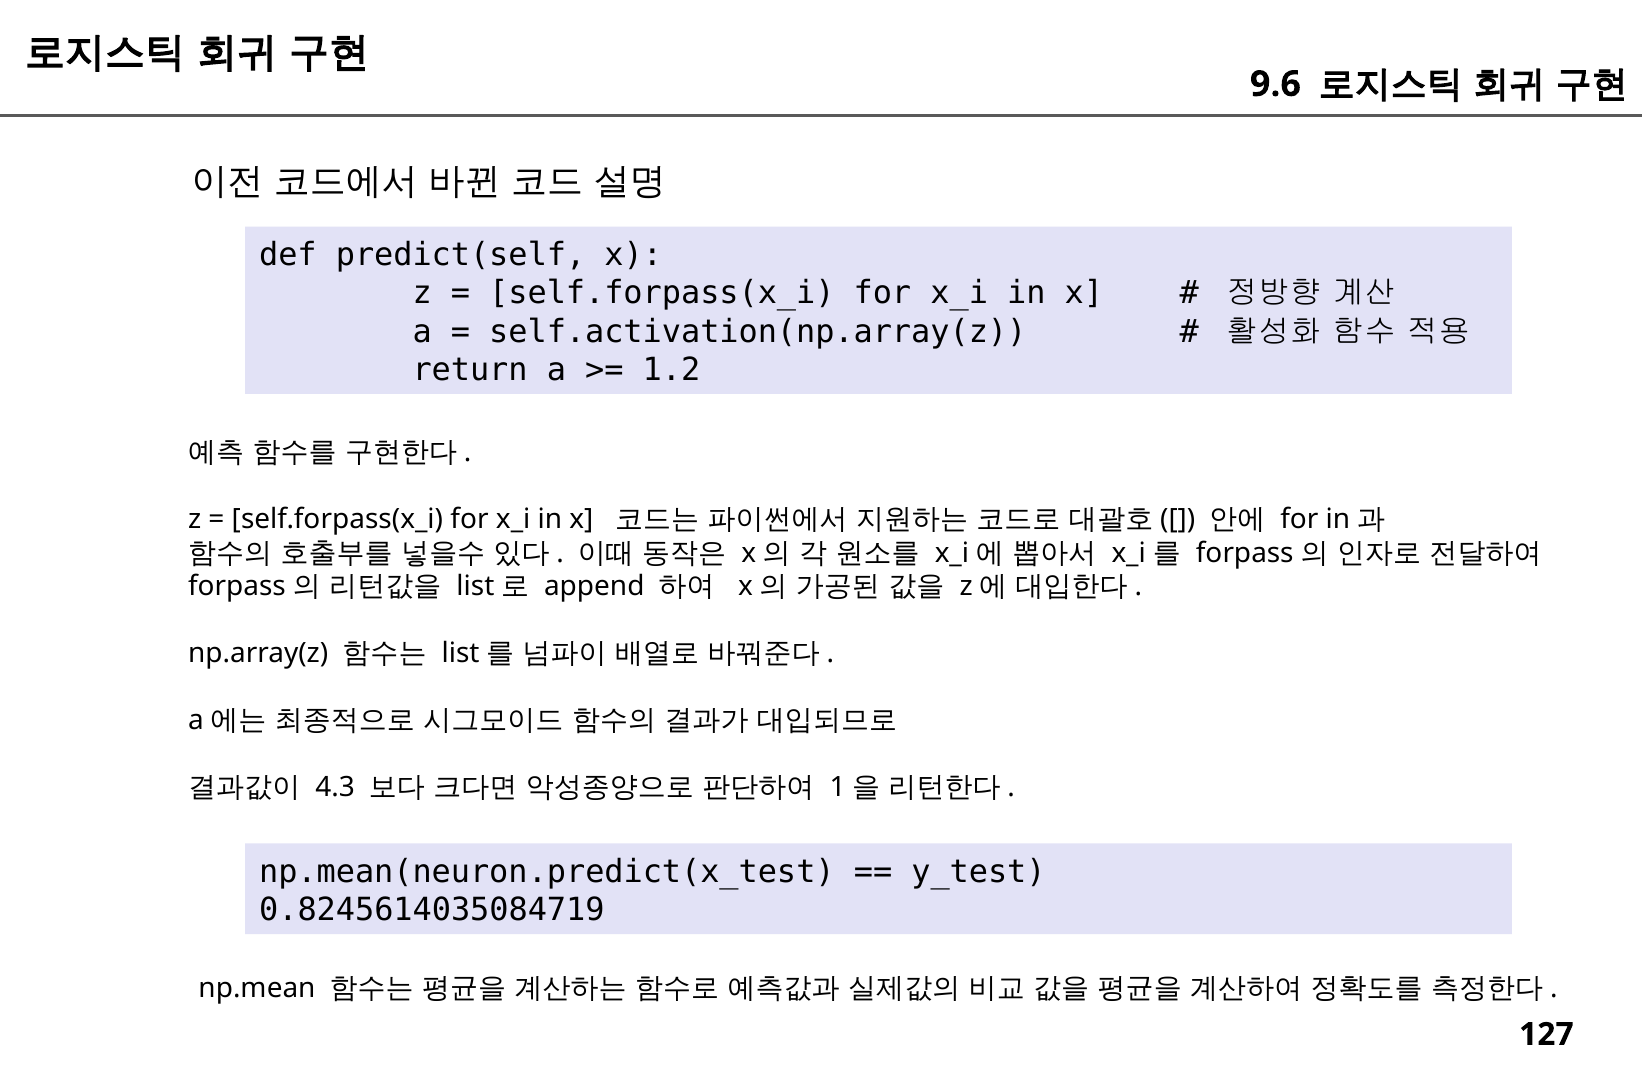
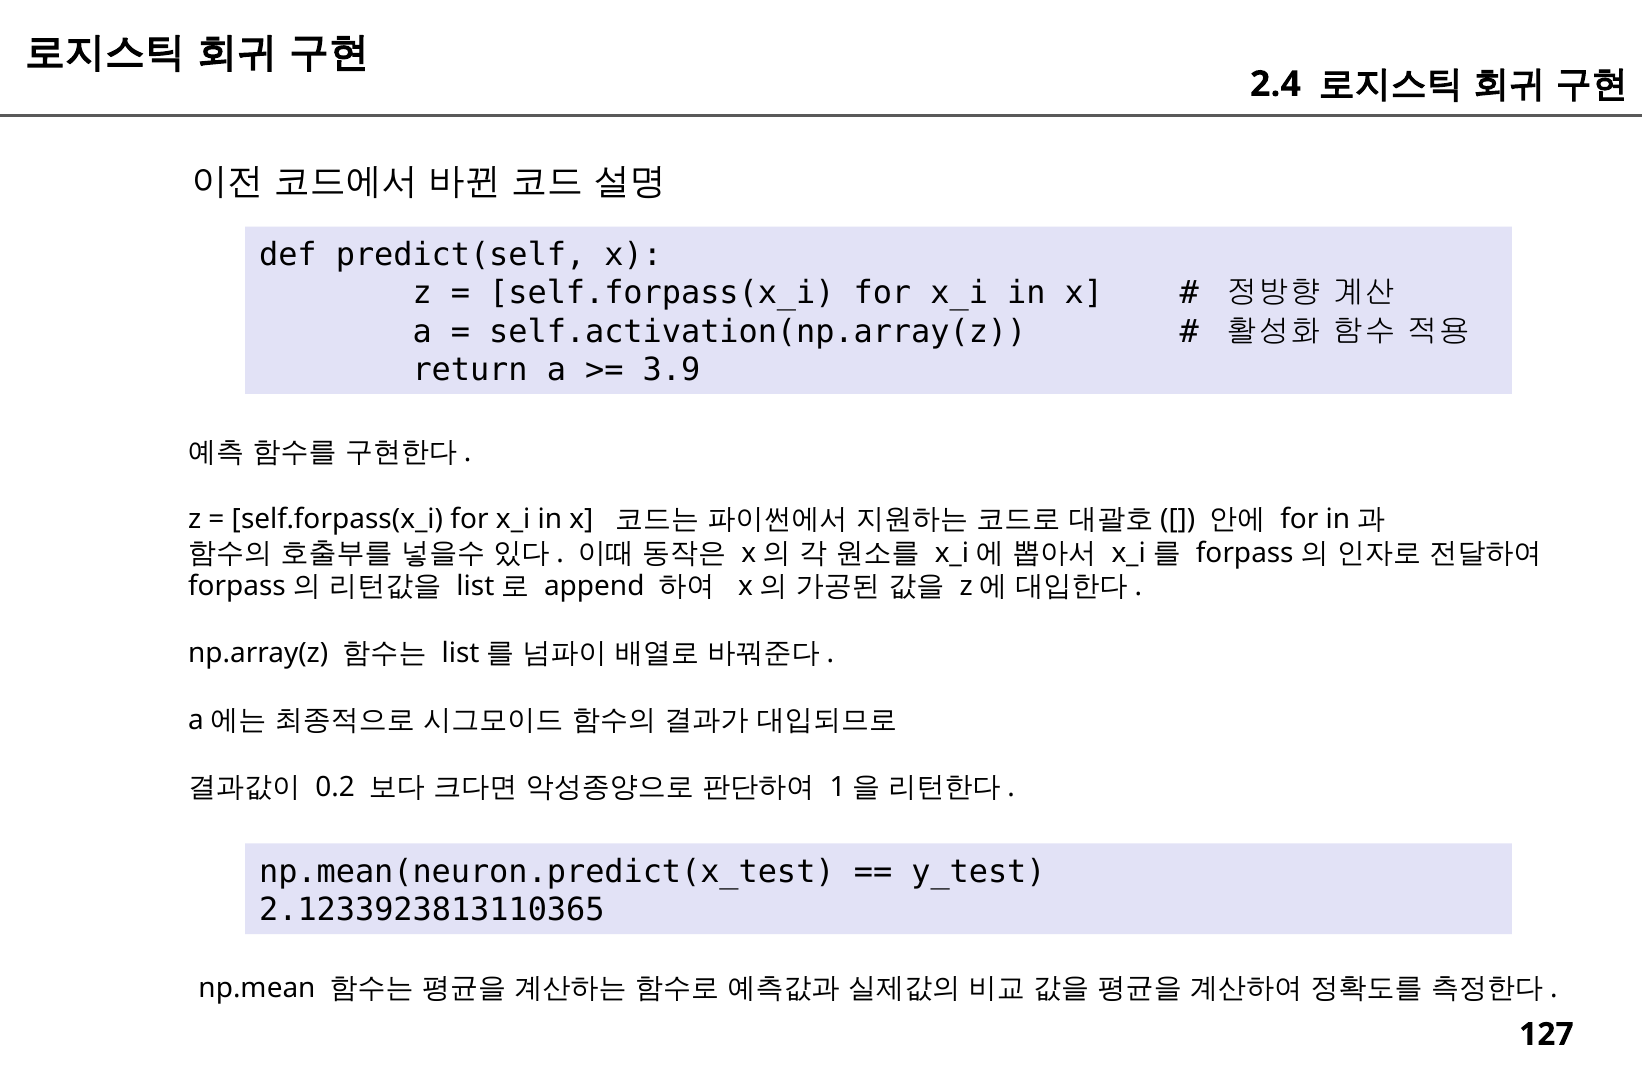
9.6: 9.6 -> 2.4
1.2: 1.2 -> 3.9
4.3: 4.3 -> 0.2
0.8245614035084719: 0.8245614035084719 -> 2.1233923813110365
